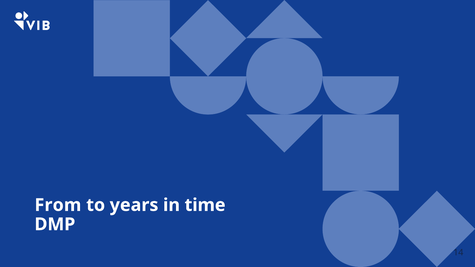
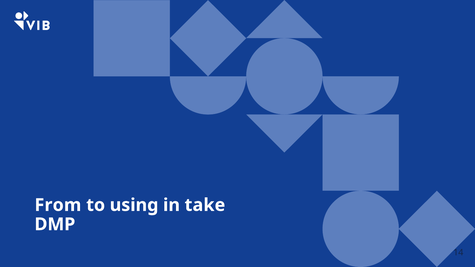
years: years -> using
time: time -> take
